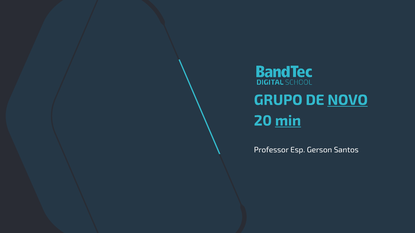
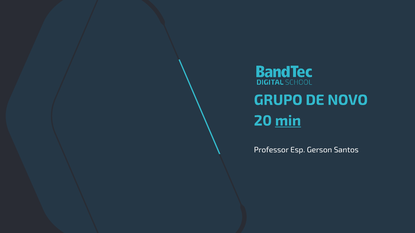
NOVO underline: present -> none
